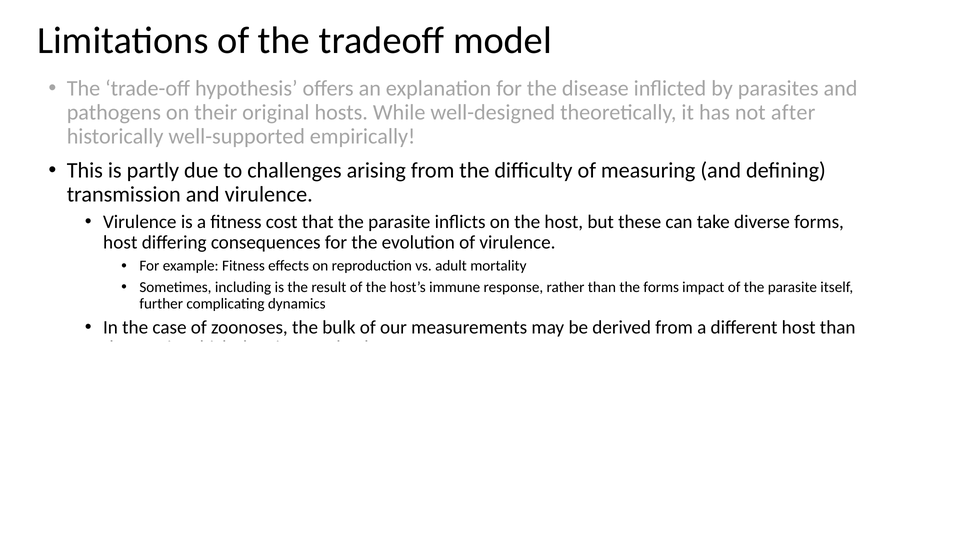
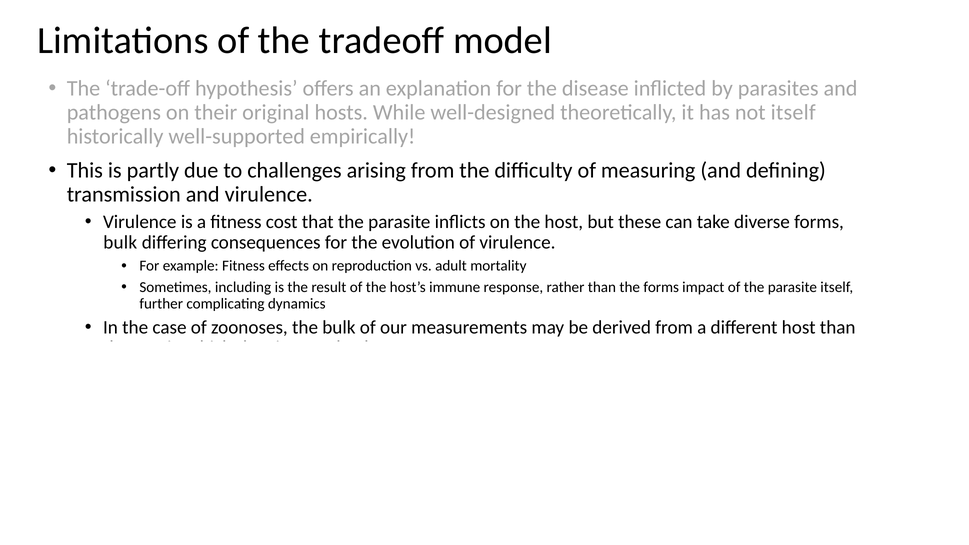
not after: after -> itself
host at (120, 242): host -> bulk
